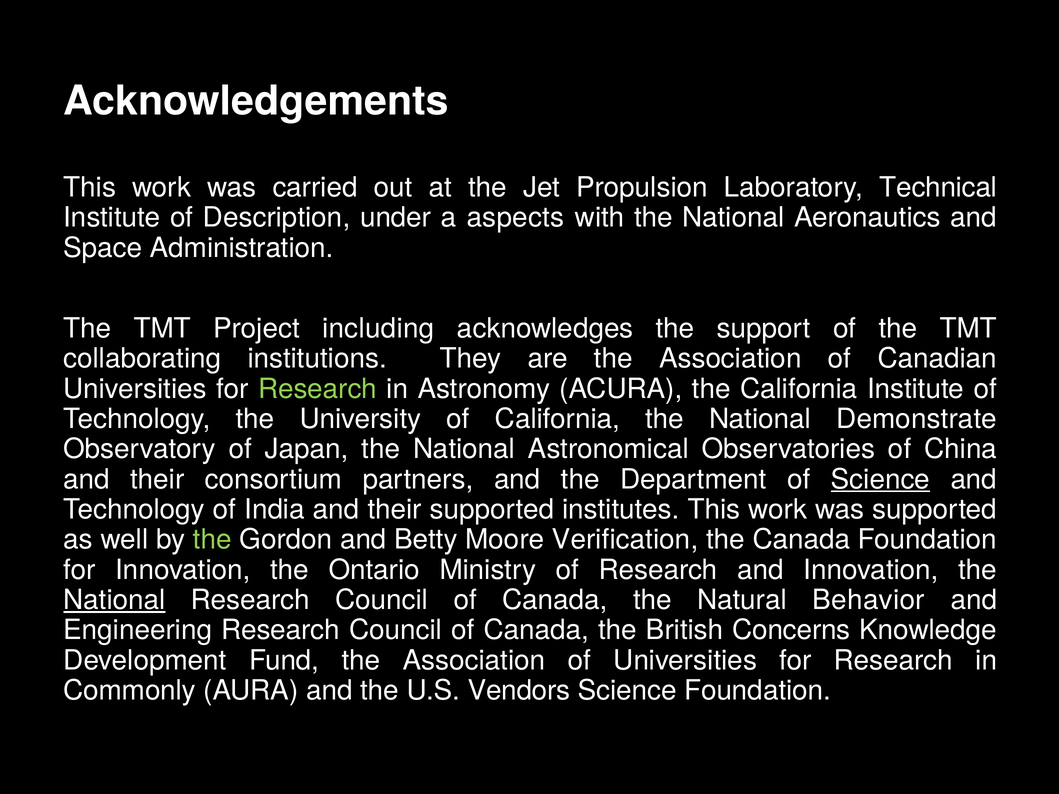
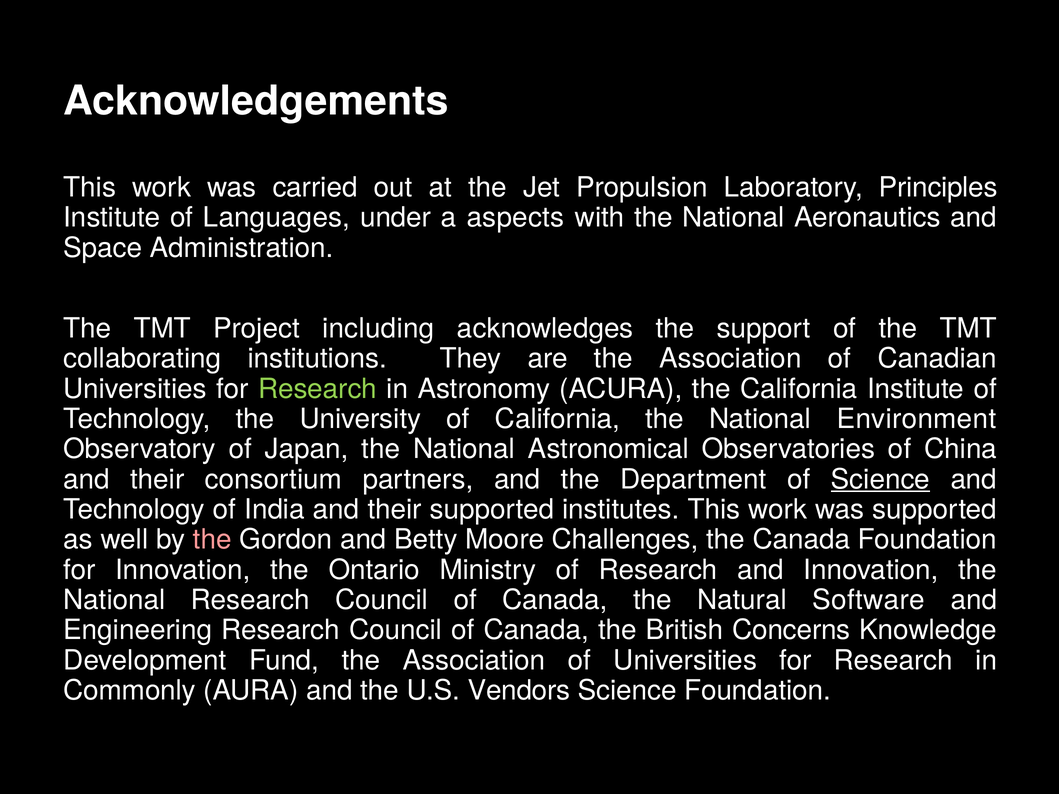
Technical: Technical -> Principles
Description: Description -> Languages
Demonstrate: Demonstrate -> Environment
the at (212, 540) colour: light green -> pink
Verification: Verification -> Challenges
National at (114, 600) underline: present -> none
Behavior: Behavior -> Software
